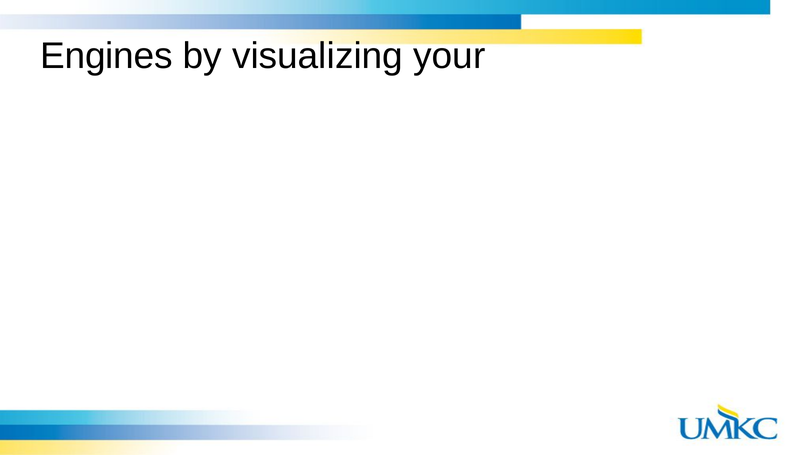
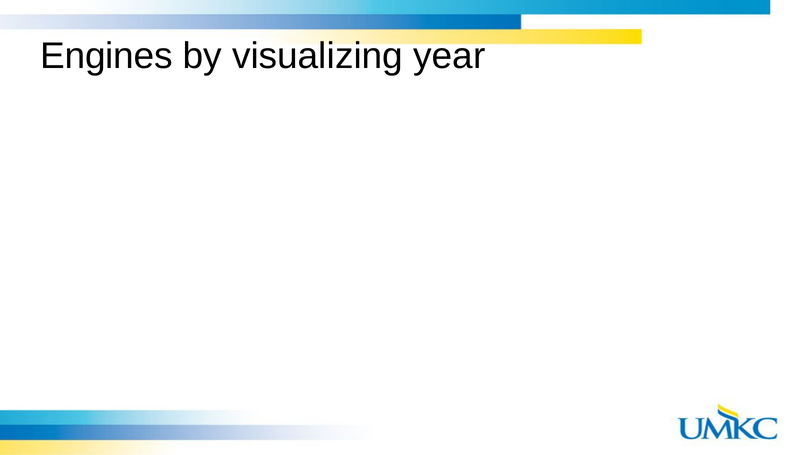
visualizing your: your -> year
